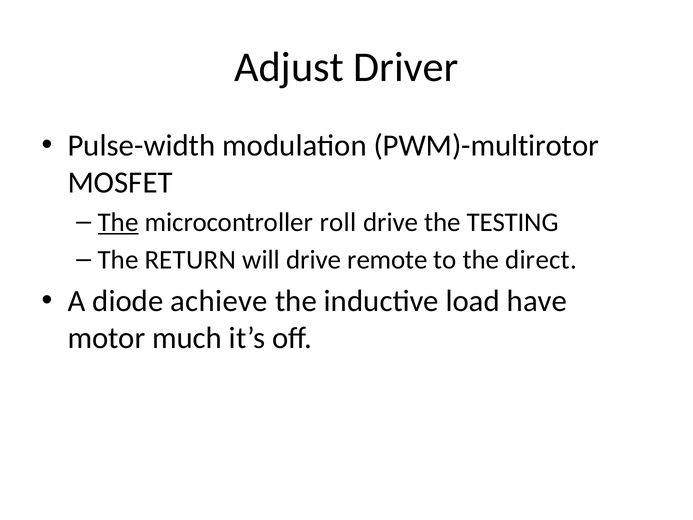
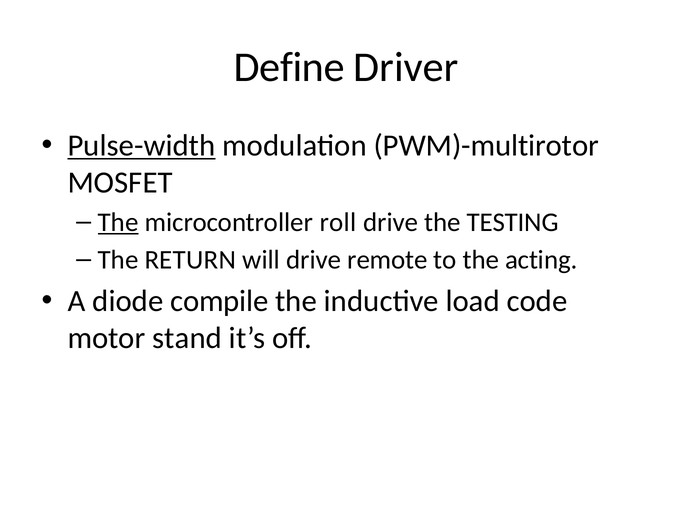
Adjust: Adjust -> Define
Pulse-width underline: none -> present
direct: direct -> acting
achieve: achieve -> compile
have: have -> code
much: much -> stand
